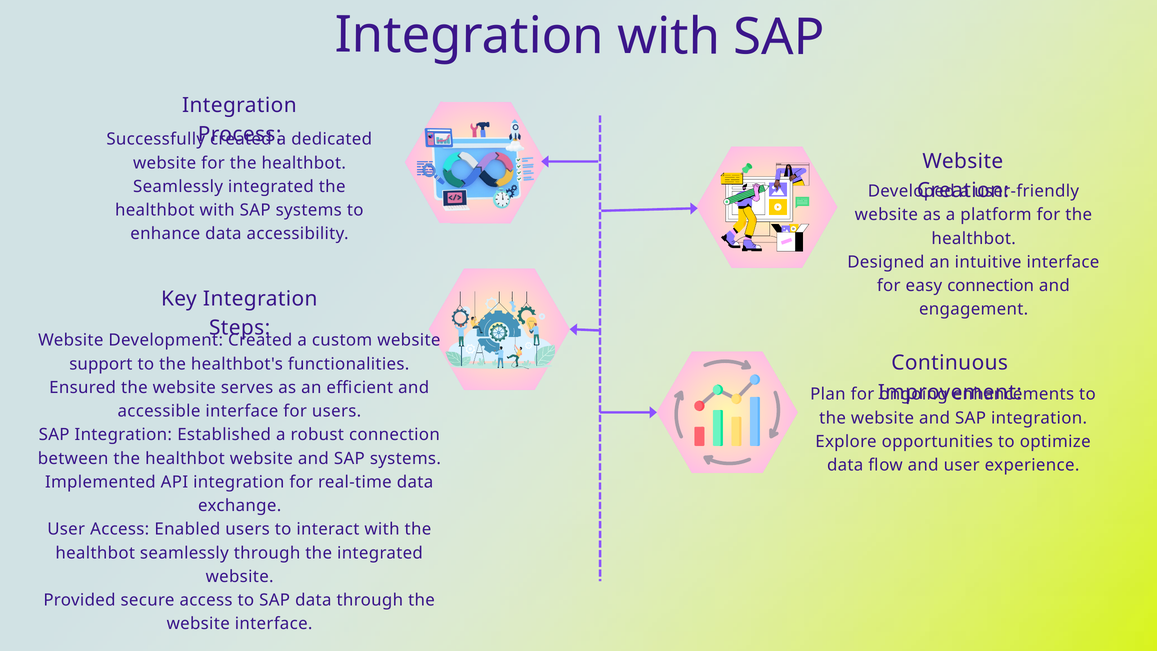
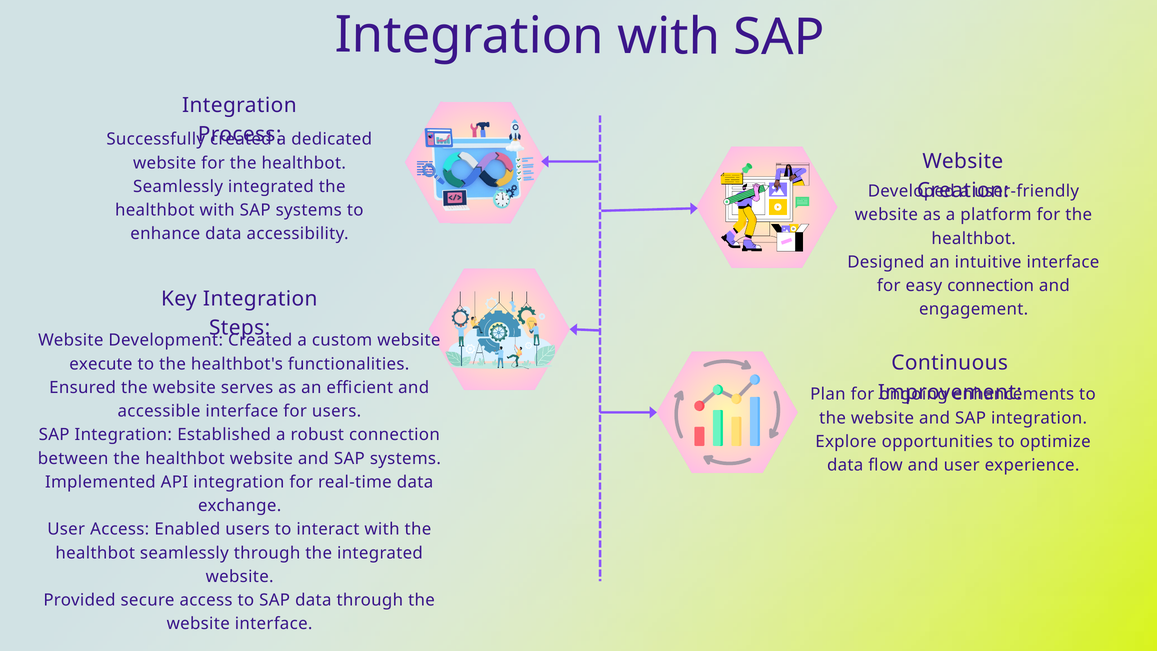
support: support -> execute
